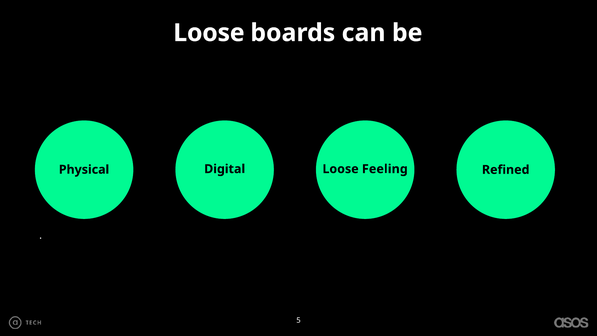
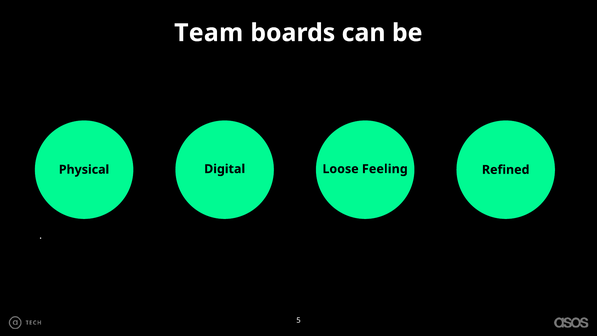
Loose at (209, 33): Loose -> Team
